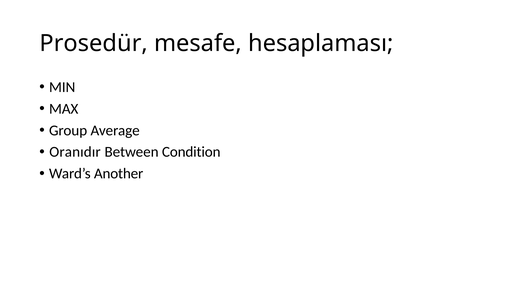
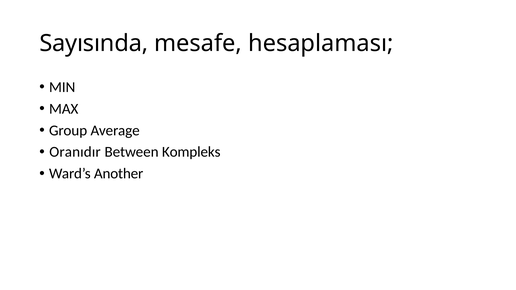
Prosedür: Prosedür -> Sayısında
Condition: Condition -> Kompleks
